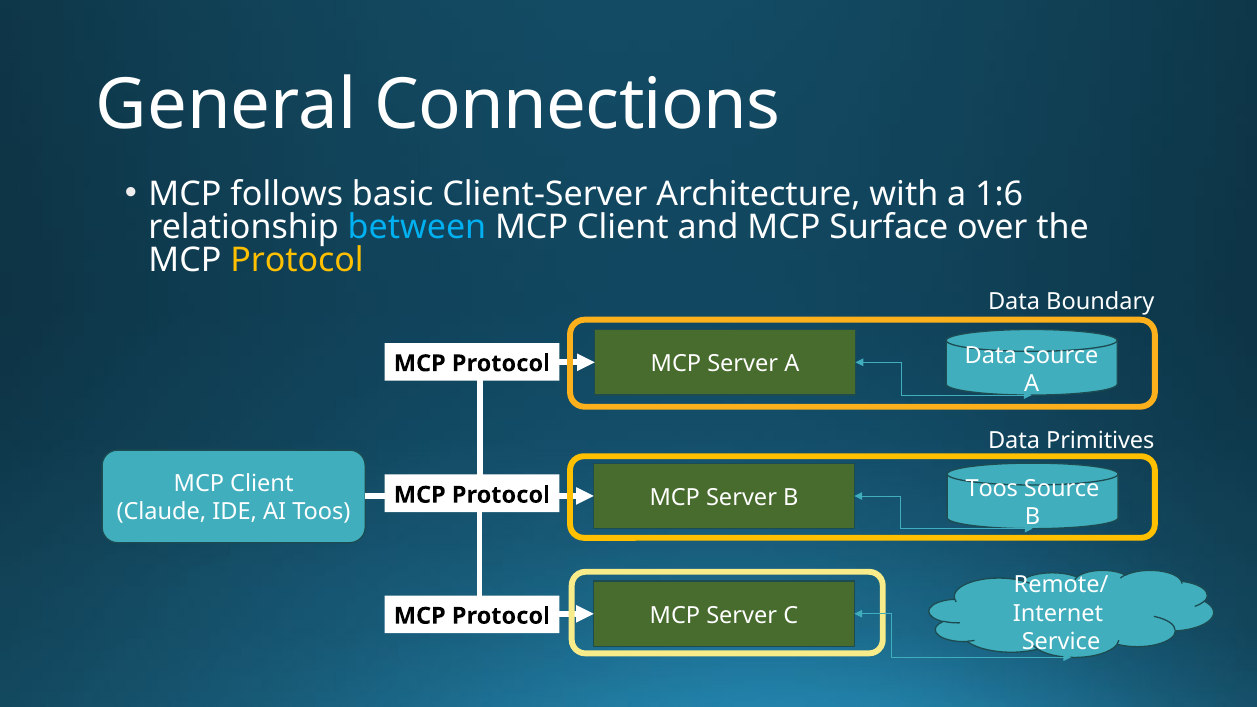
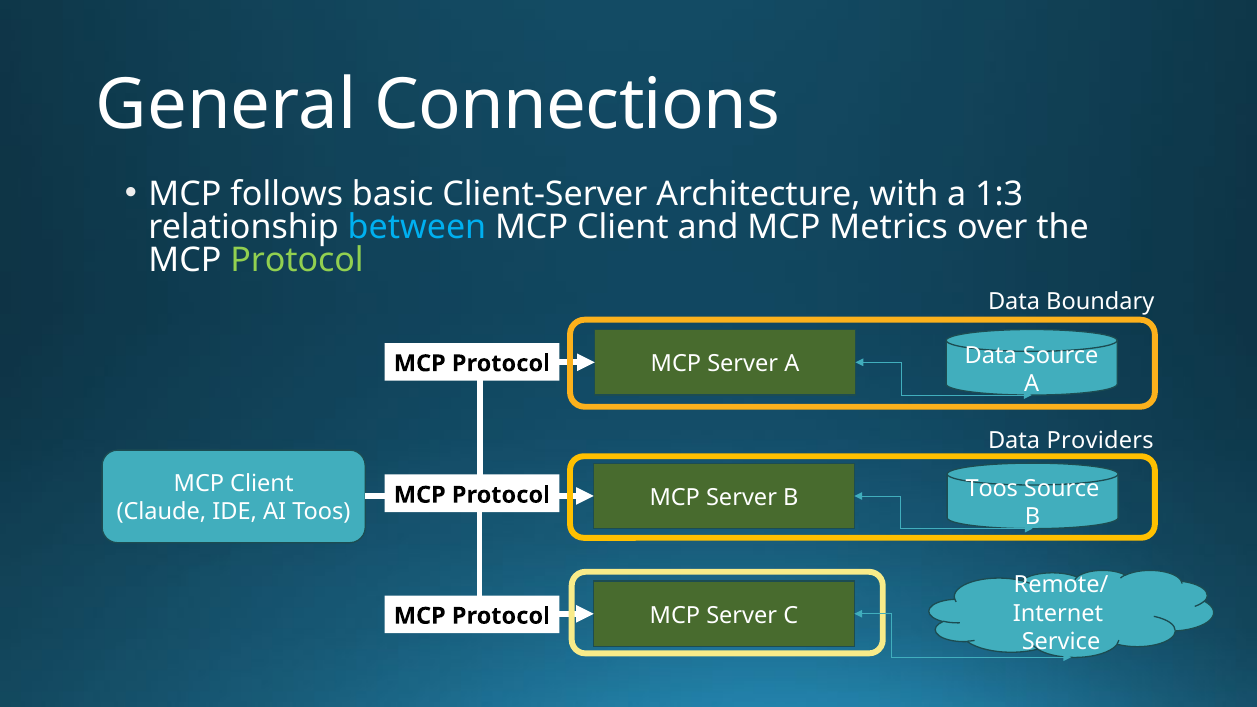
1:6: 1:6 -> 1:3
Surface: Surface -> Metrics
Protocol at (297, 260) colour: yellow -> light green
Primitives: Primitives -> Providers
